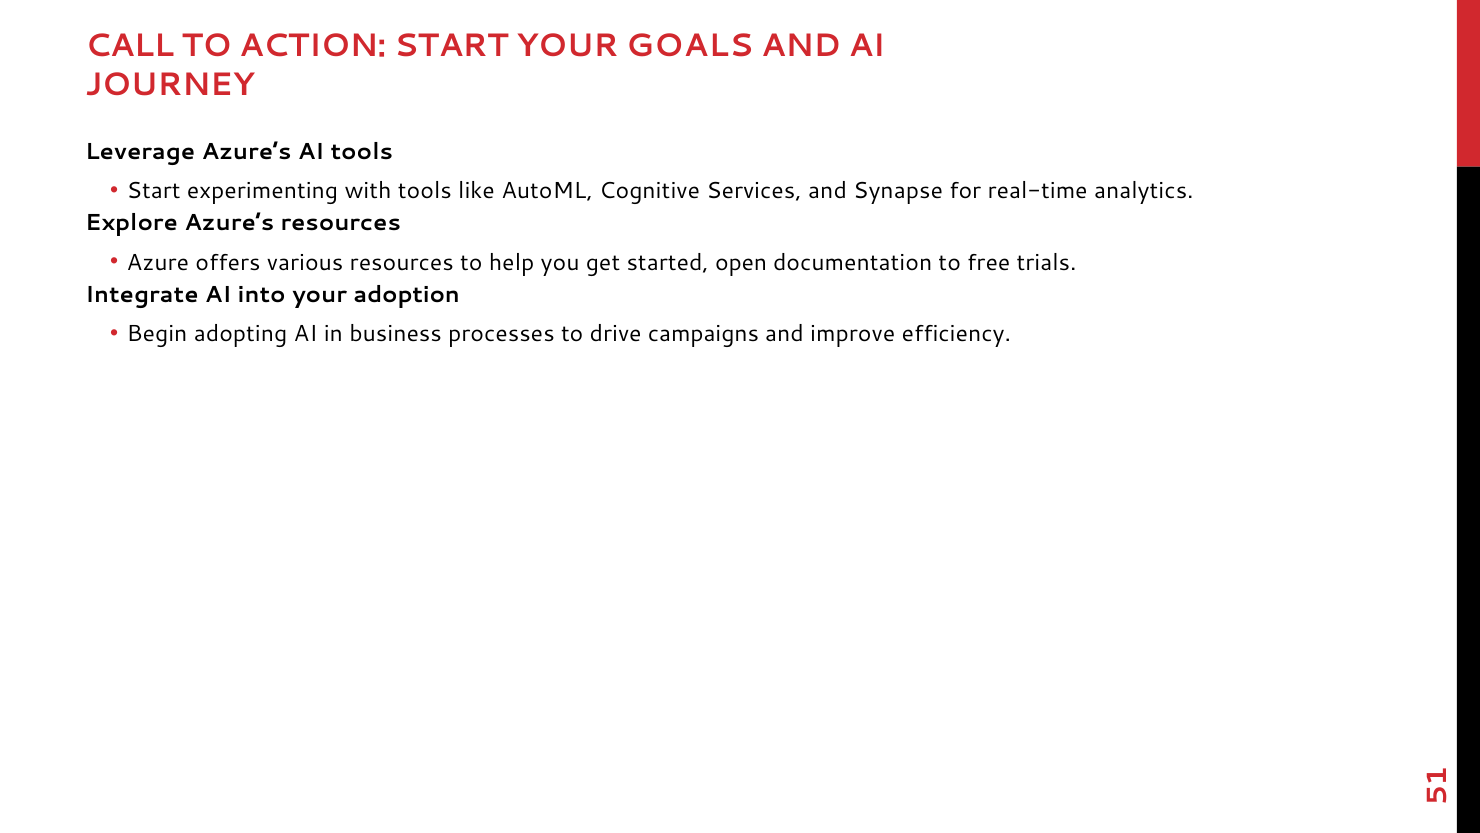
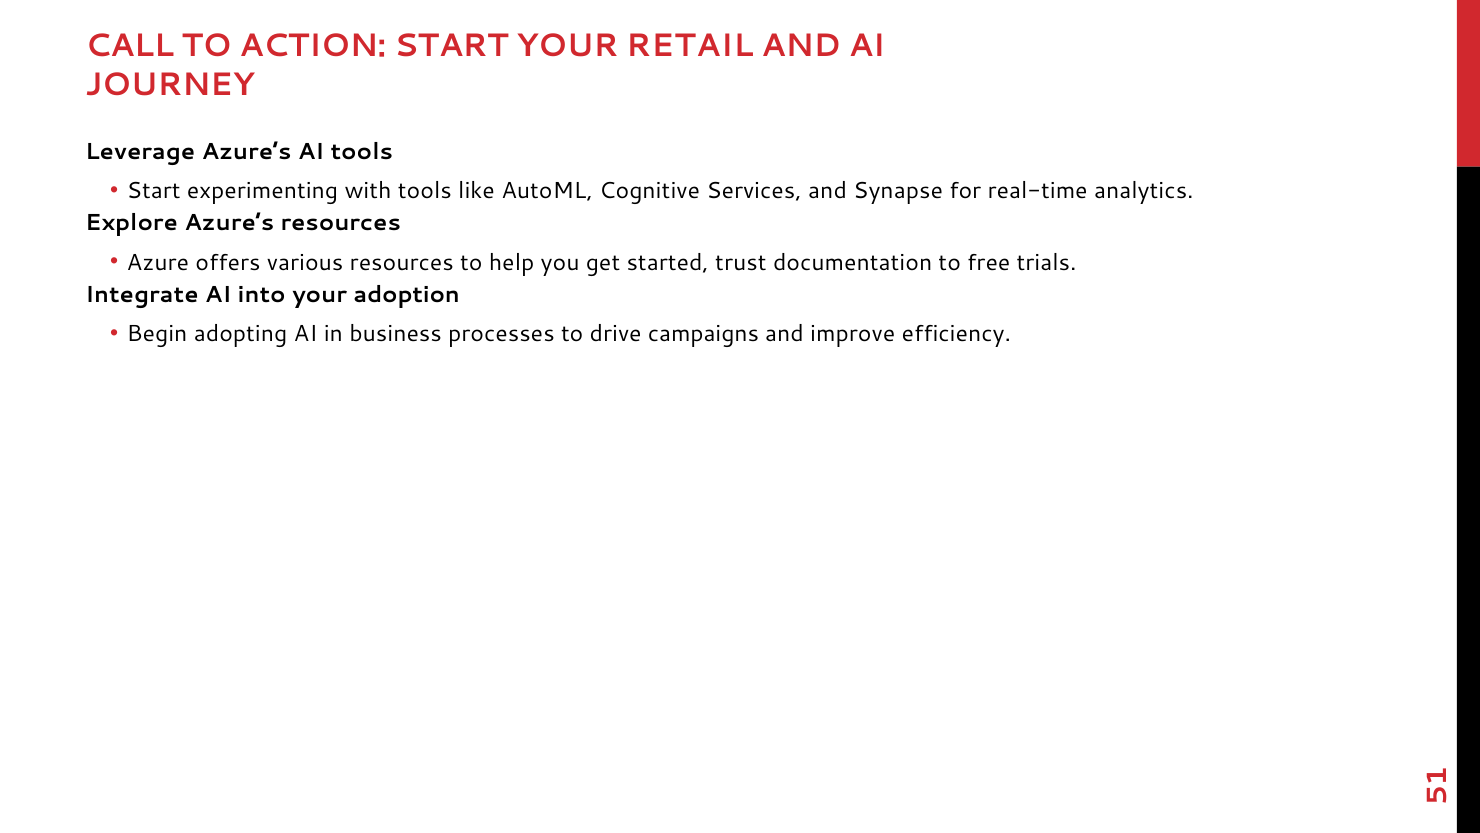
GOALS: GOALS -> RETAIL
open: open -> trust
